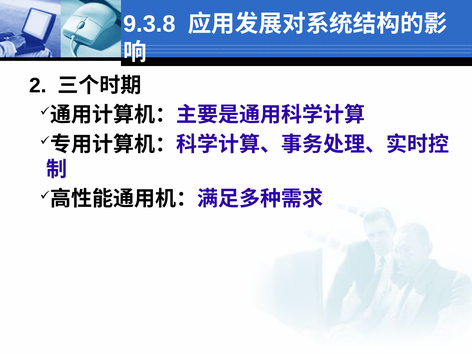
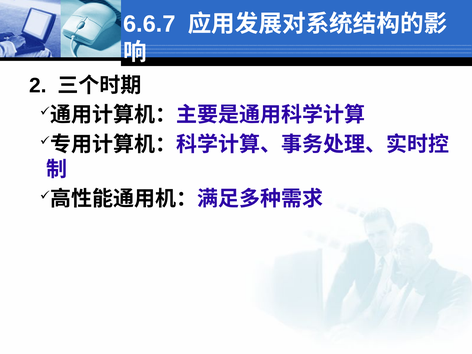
9.3.8: 9.3.8 -> 6.6.7
